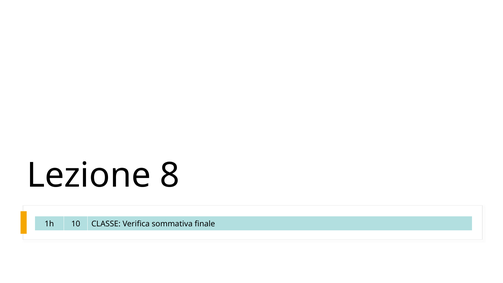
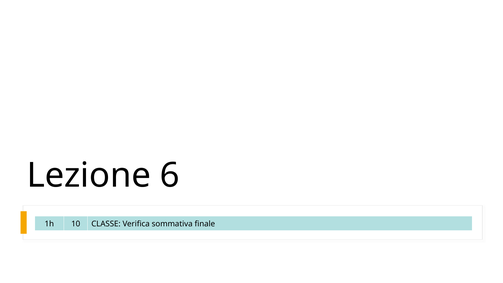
8: 8 -> 6
